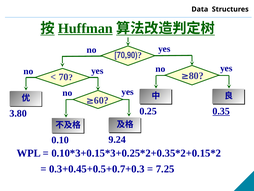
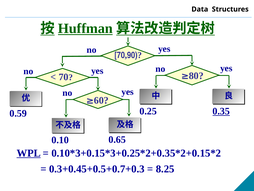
3.80: 3.80 -> 0.59
9.24: 9.24 -> 0.65
WPL underline: none -> present
7.25: 7.25 -> 8.25
